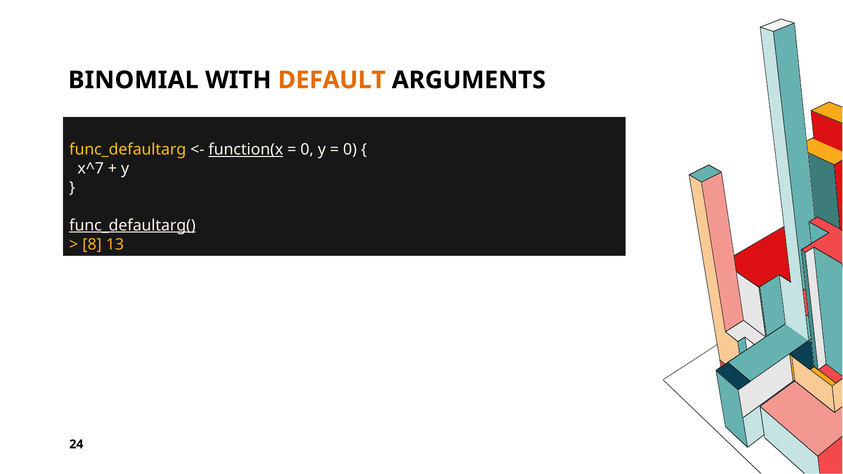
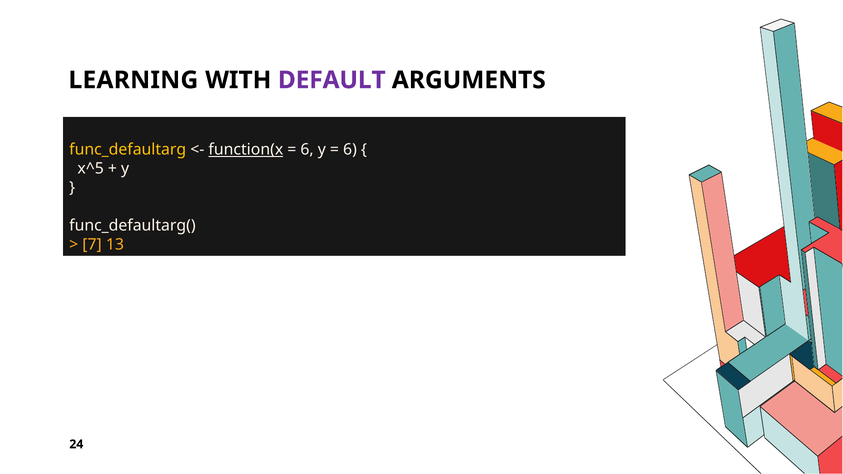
BINOMIAL: BINOMIAL -> LEARNING
DEFAULT colour: orange -> purple
0 at (307, 150): 0 -> 6
0 at (350, 150): 0 -> 6
x^7: x^7 -> x^5
func_defaultarg( underline: present -> none
8: 8 -> 7
